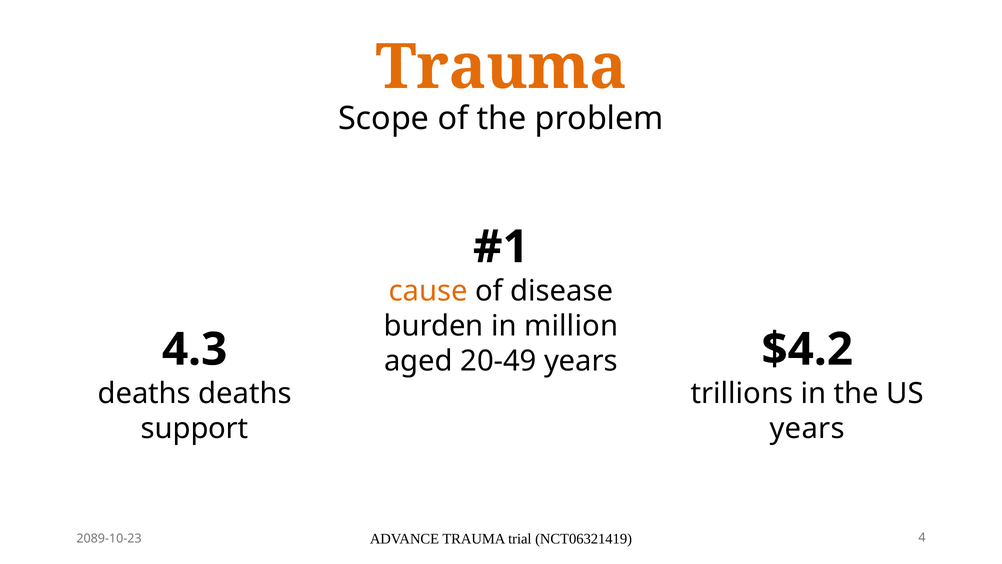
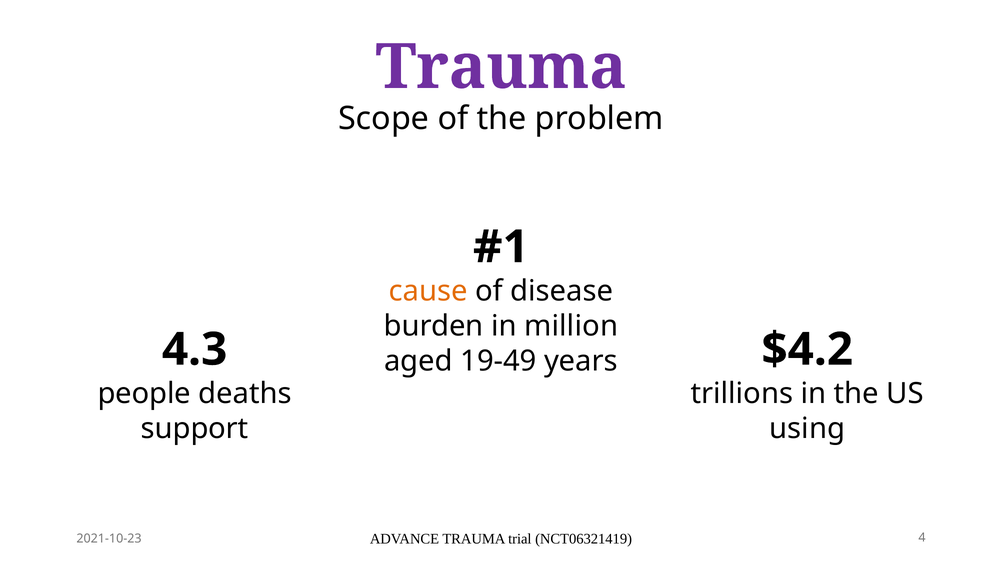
Trauma at (501, 67) colour: orange -> purple
20-49: 20-49 -> 19-49
deaths at (144, 393): deaths -> people
years at (807, 428): years -> using
2089-10-23: 2089-10-23 -> 2021-10-23
